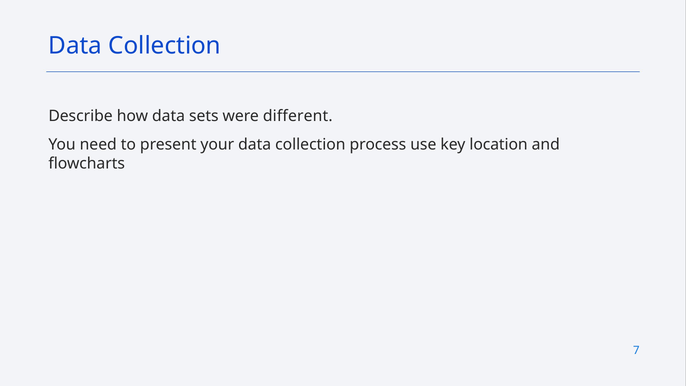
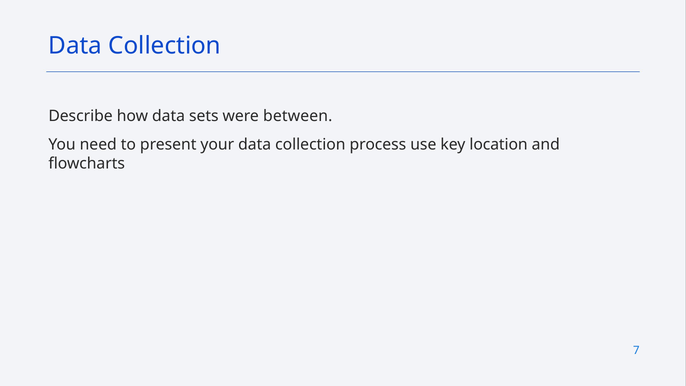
different: different -> between
